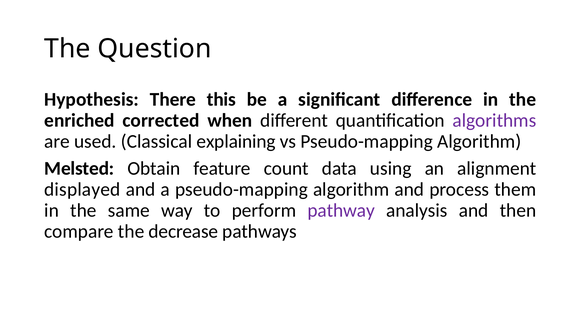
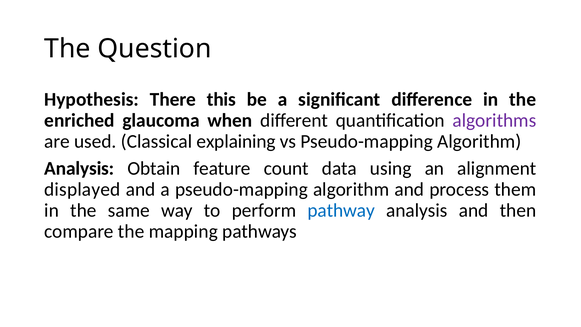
corrected: corrected -> glaucoma
Melsted at (79, 168): Melsted -> Analysis
pathway colour: purple -> blue
decrease: decrease -> mapping
